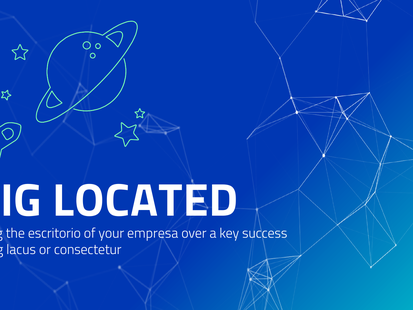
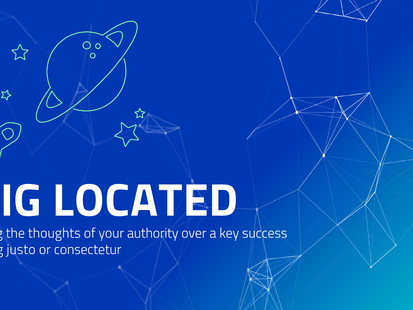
escritorio: escritorio -> thoughts
empresa: empresa -> authority
lacus: lacus -> justo
